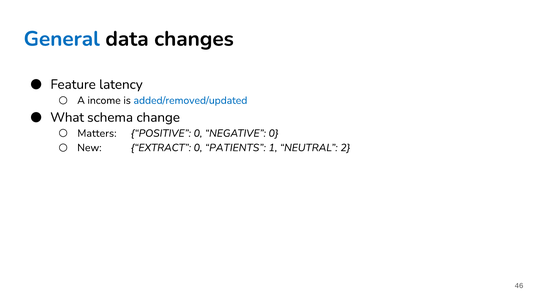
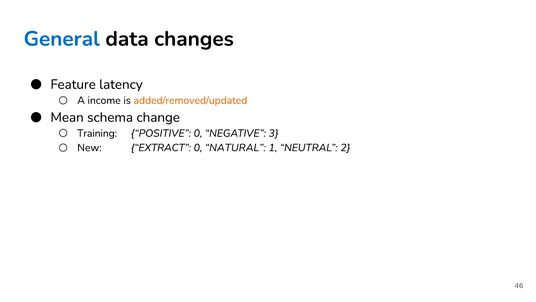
added/removed/updated colour: blue -> orange
What: What -> Mean
Matters: Matters -> Training
NEGATIVE 0: 0 -> 3
PATIENTS: PATIENTS -> NATURAL
